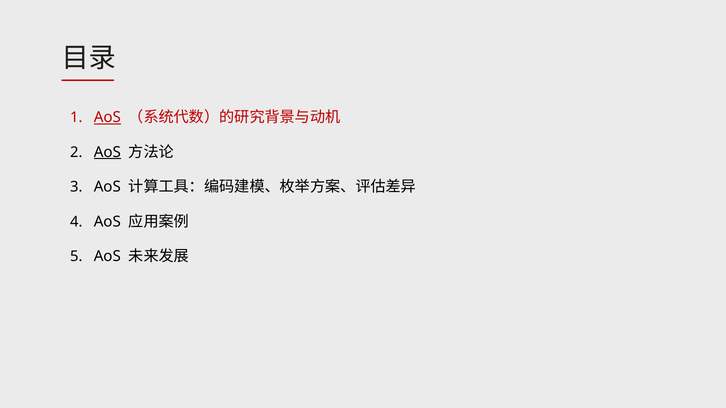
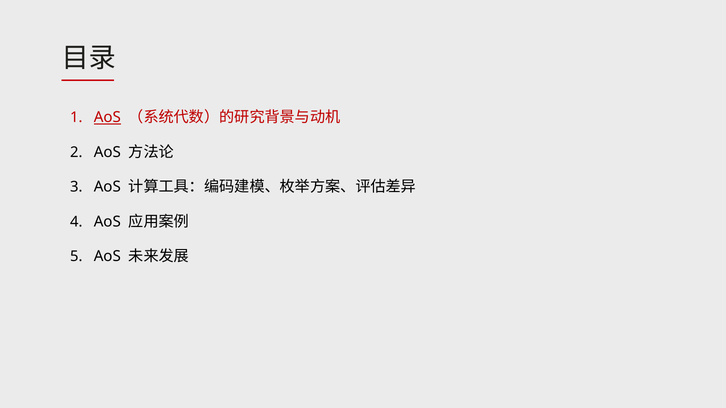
AoS at (107, 152) underline: present -> none
